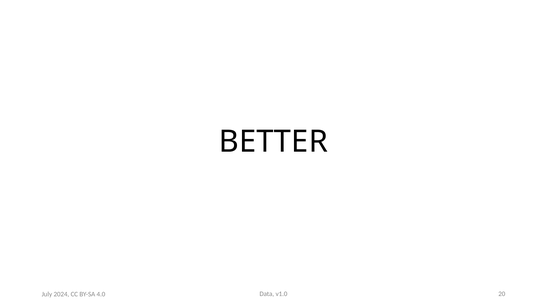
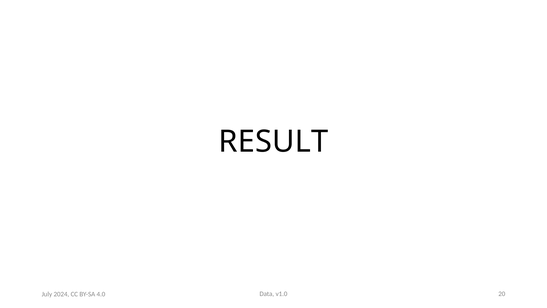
BETTER: BETTER -> RESULT
